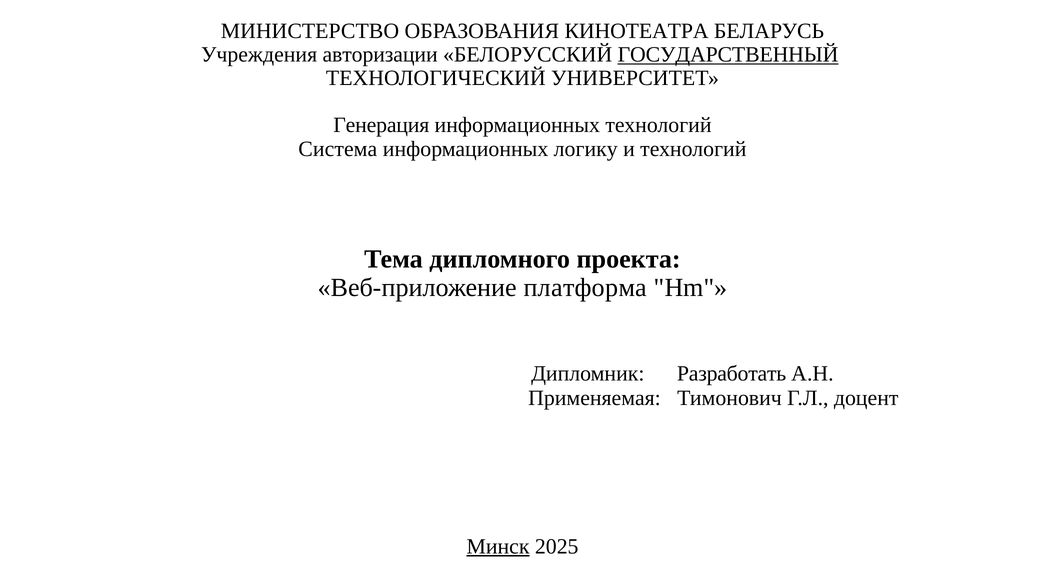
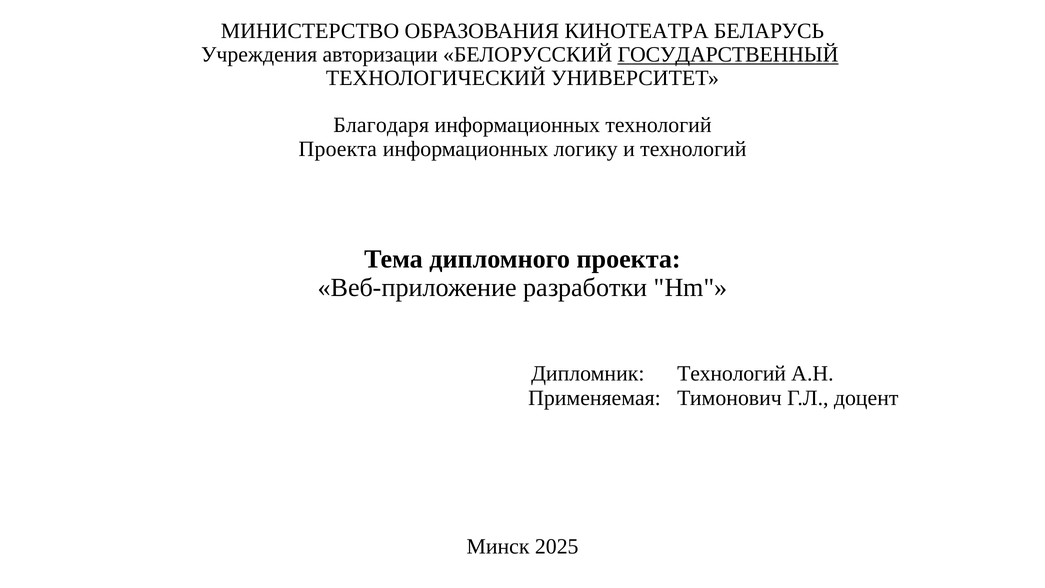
Генерация: Генерация -> Благодаря
Система at (338, 149): Система -> Проекта
платформа: платформа -> разработки
Дипломник Разработать: Разработать -> Технологий
Минск underline: present -> none
